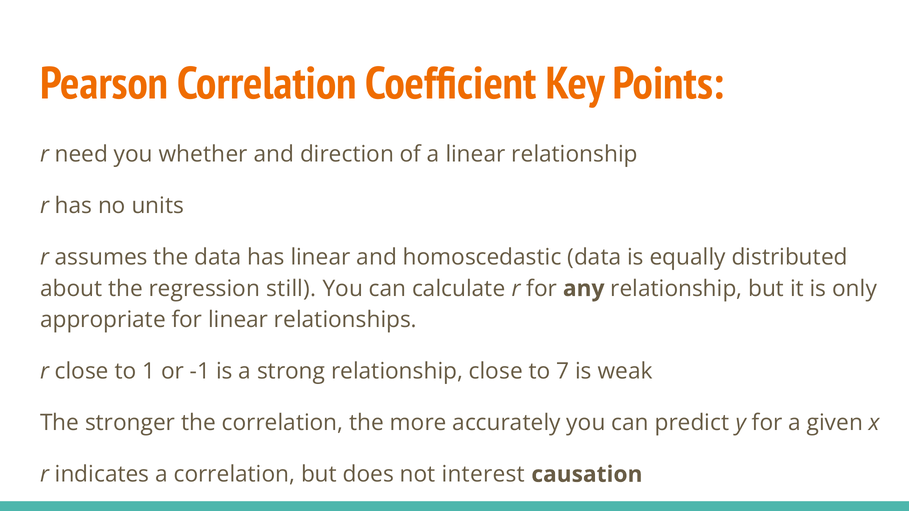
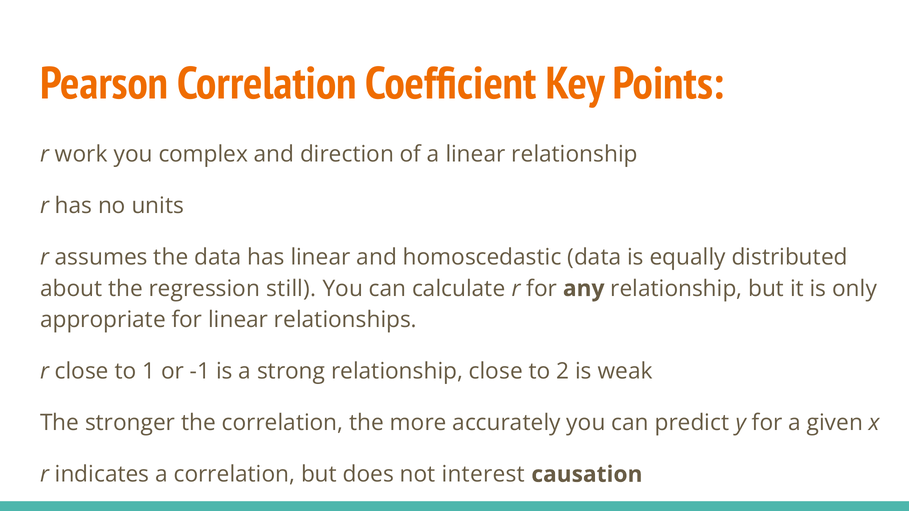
need: need -> work
whether: whether -> complex
7: 7 -> 2
